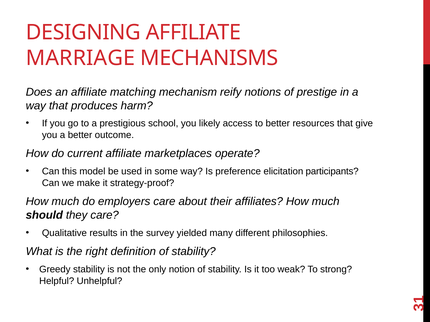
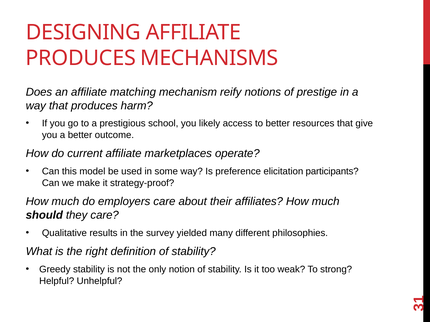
MARRIAGE at (81, 58): MARRIAGE -> PRODUCES
